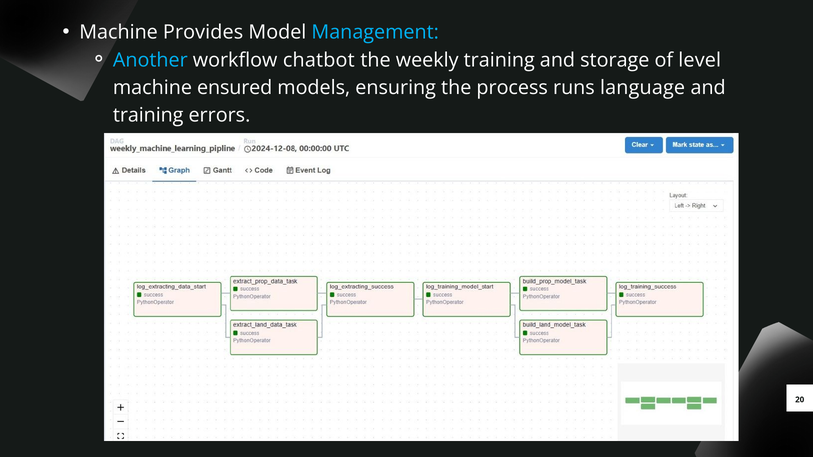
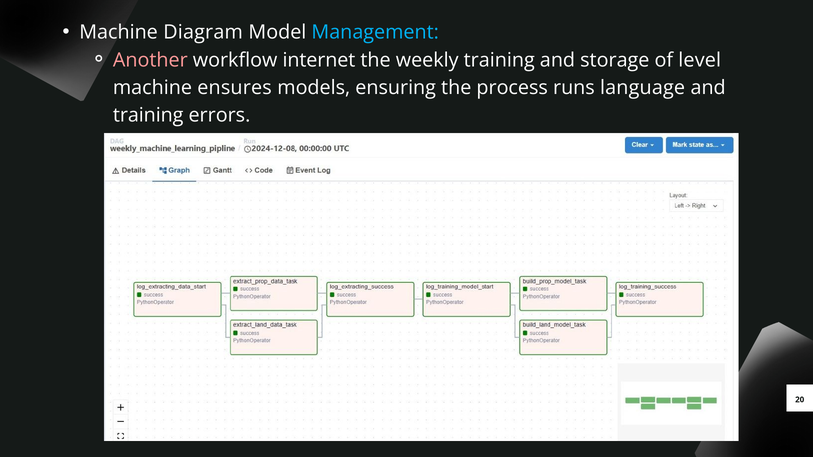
Provides: Provides -> Diagram
Another colour: light blue -> pink
chatbot: chatbot -> internet
ensured: ensured -> ensures
